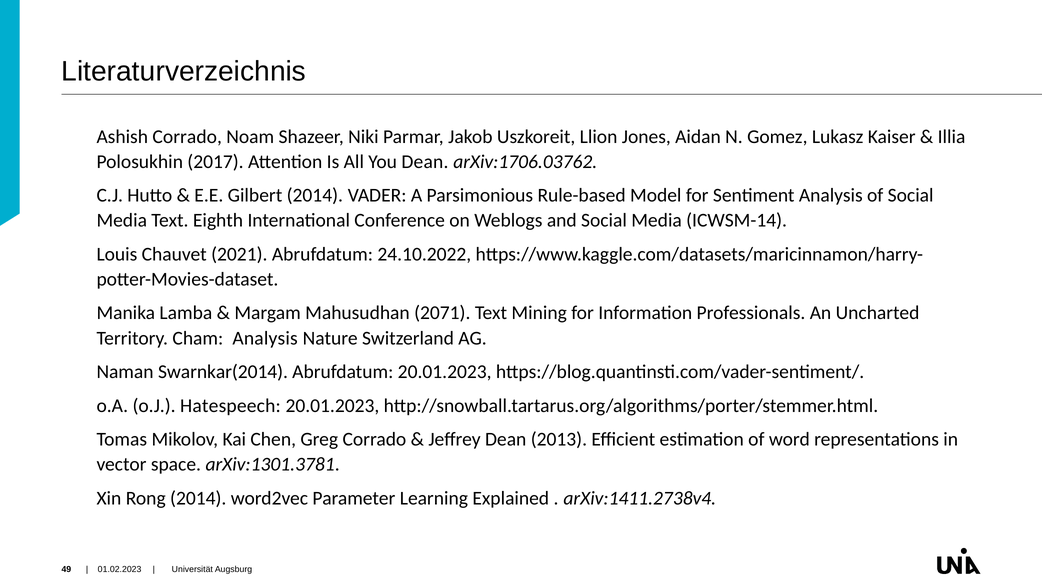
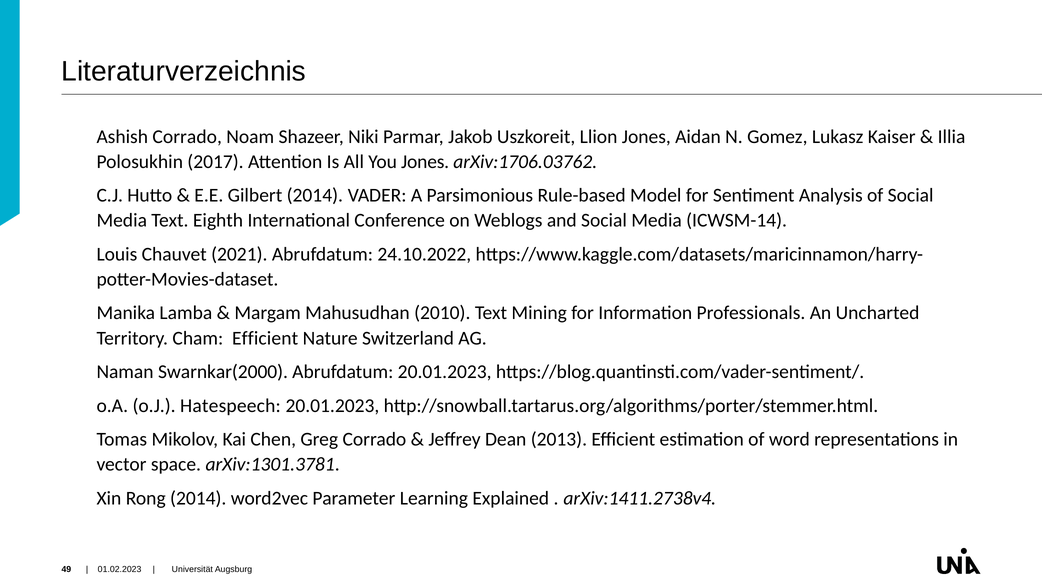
You Dean: Dean -> Jones
2071: 2071 -> 2010
Cham Analysis: Analysis -> Efficient
Swarnkar(2014: Swarnkar(2014 -> Swarnkar(2000
